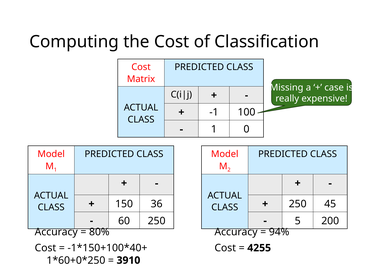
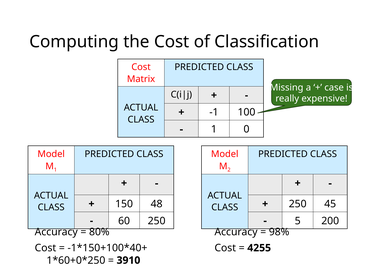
36: 36 -> 48
94%: 94% -> 98%
